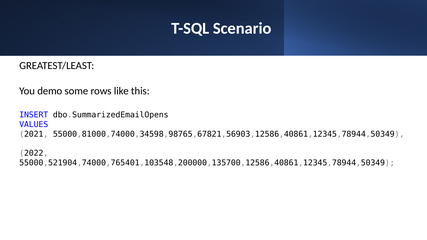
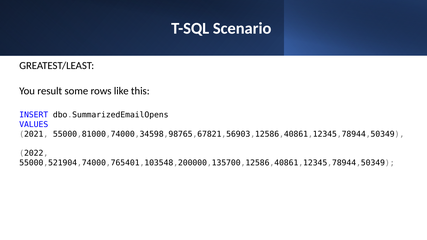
demo: demo -> result
